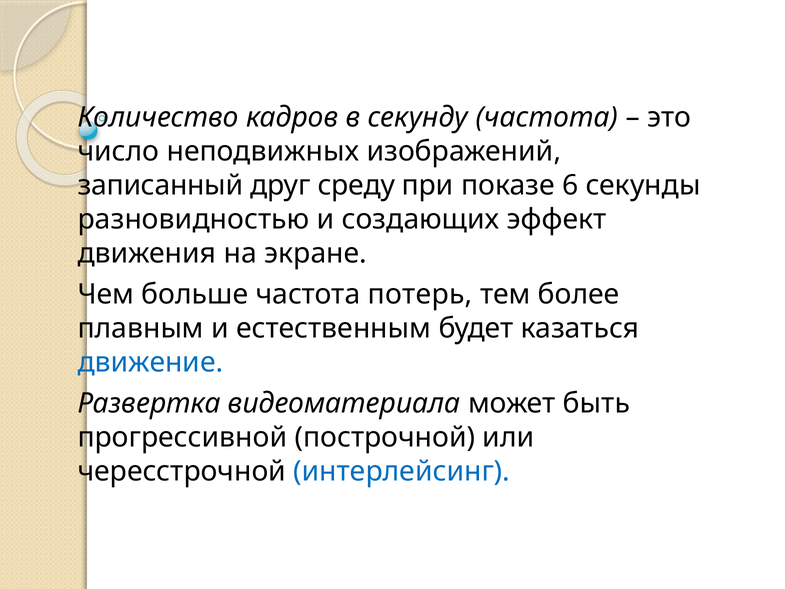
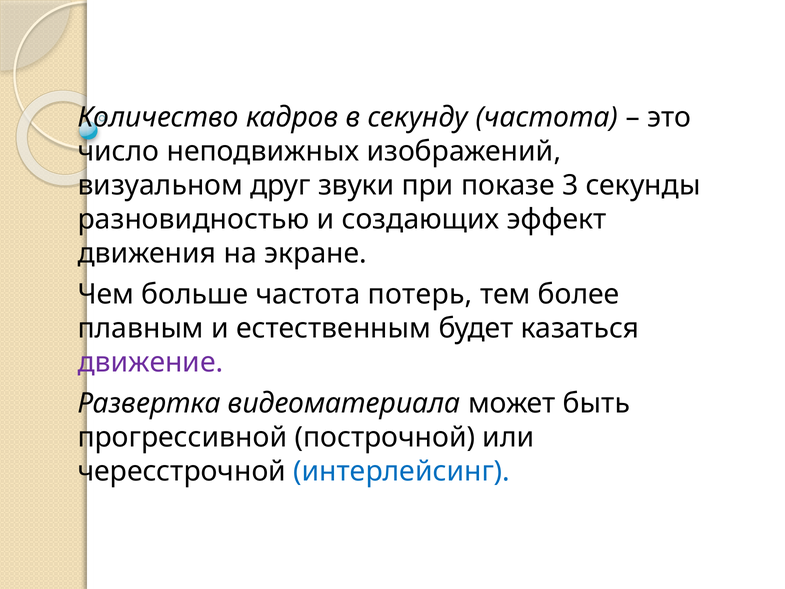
записанный: записанный -> визуальном
среду: среду -> звуки
6: 6 -> 3
движение colour: blue -> purple
